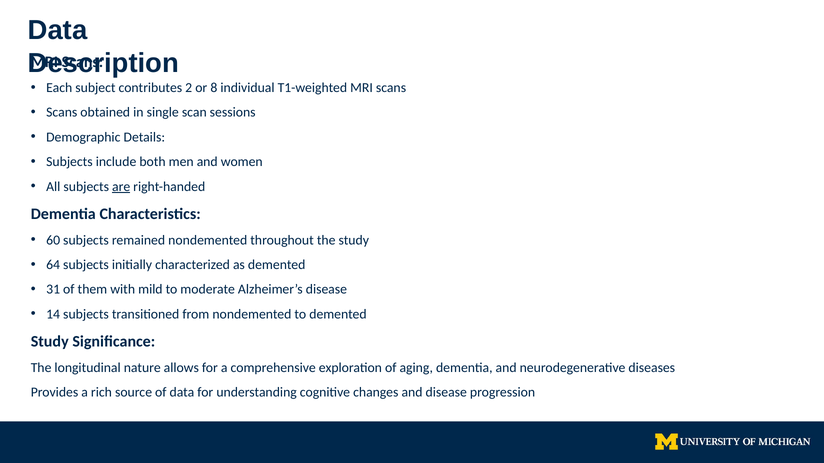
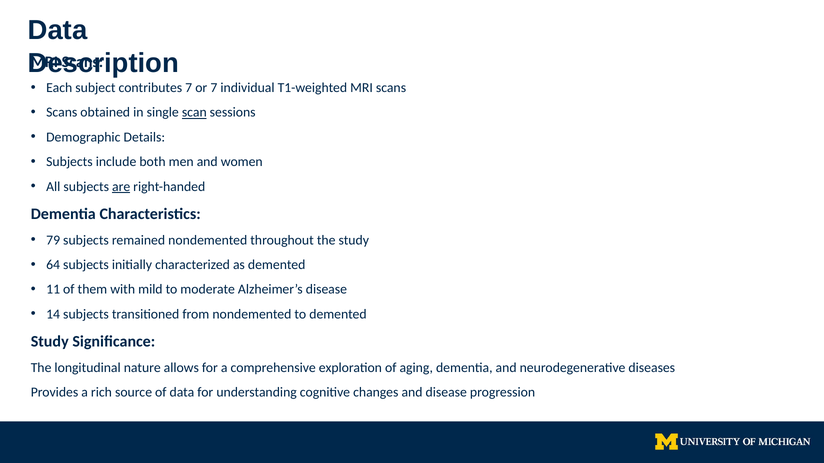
contributes 2: 2 -> 7
or 8: 8 -> 7
scan underline: none -> present
60: 60 -> 79
31: 31 -> 11
